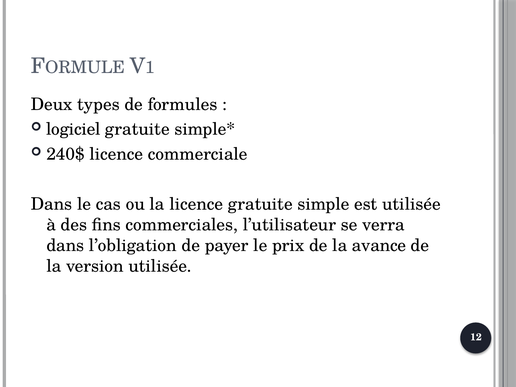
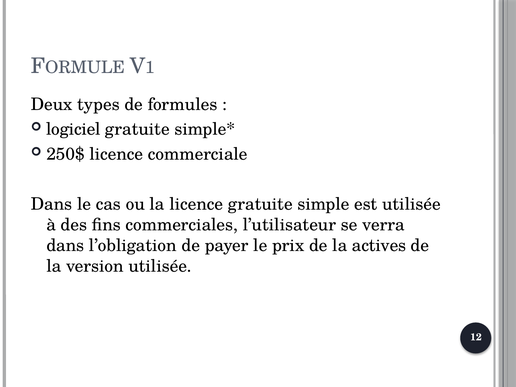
240$: 240$ -> 250$
avance: avance -> actives
